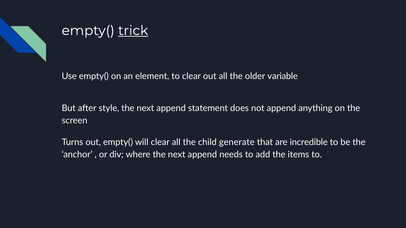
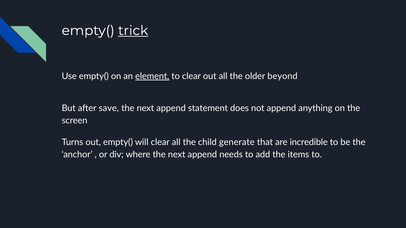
element underline: none -> present
variable: variable -> beyond
style: style -> save
